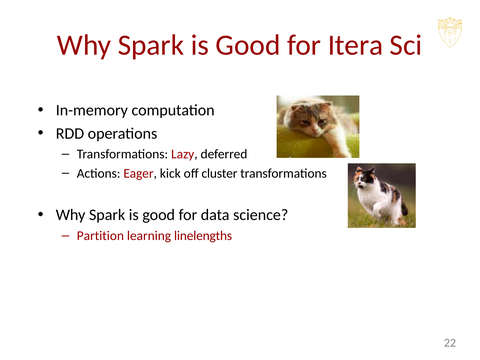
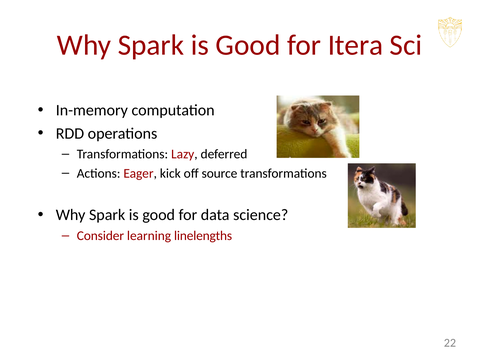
cluster: cluster -> source
Partition: Partition -> Consider
